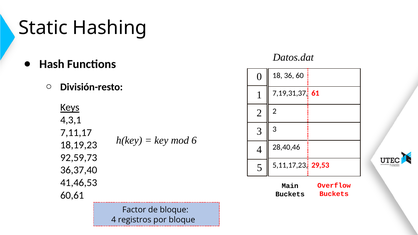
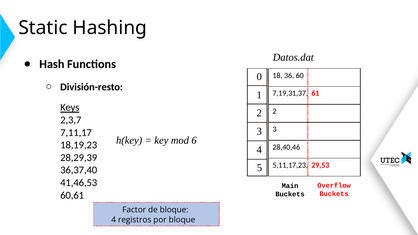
4,3,1: 4,3,1 -> 2,3,7
92,59,73: 92,59,73 -> 28,29,39
